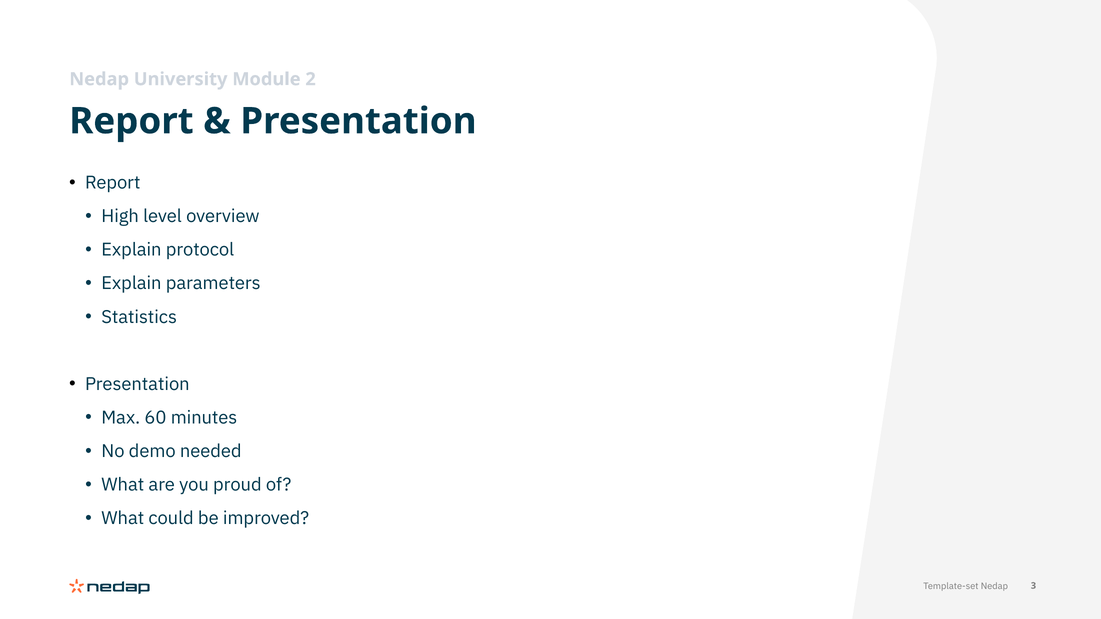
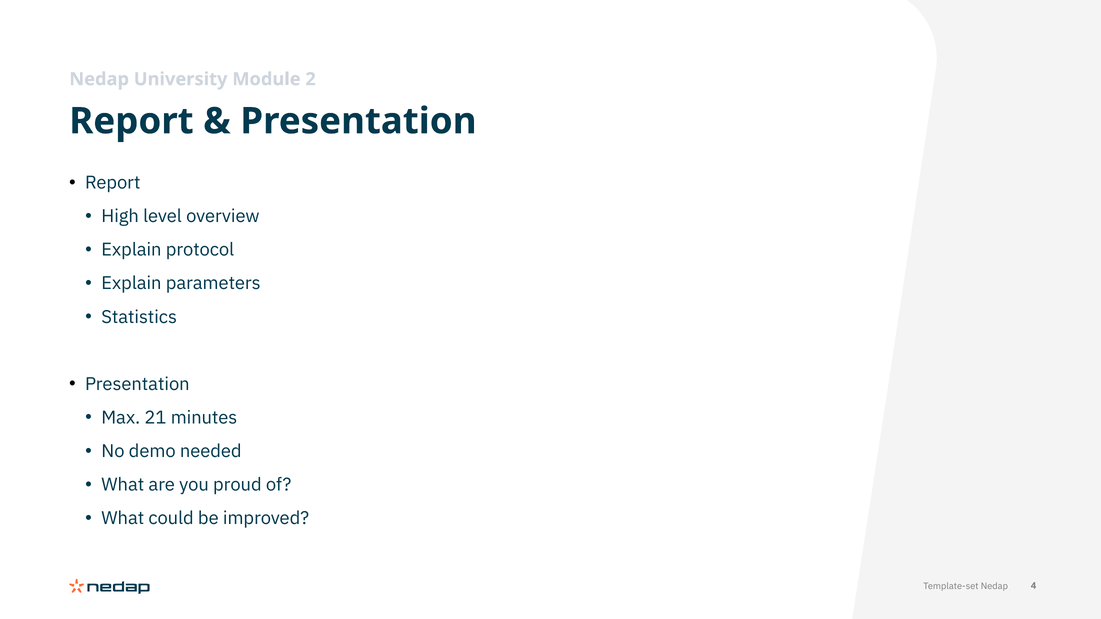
60: 60 -> 21
3: 3 -> 4
